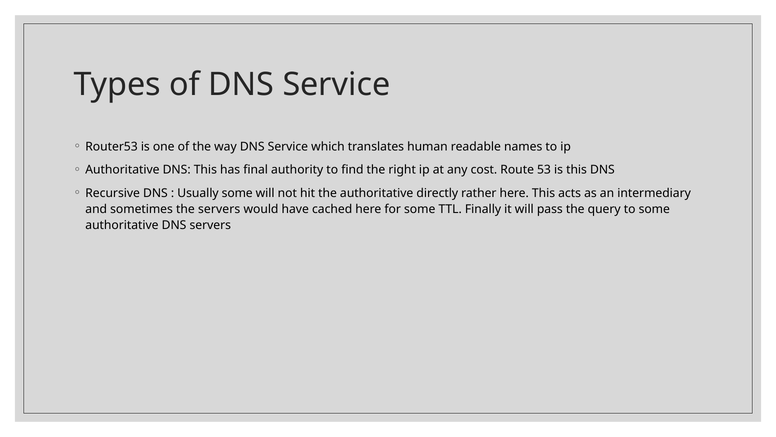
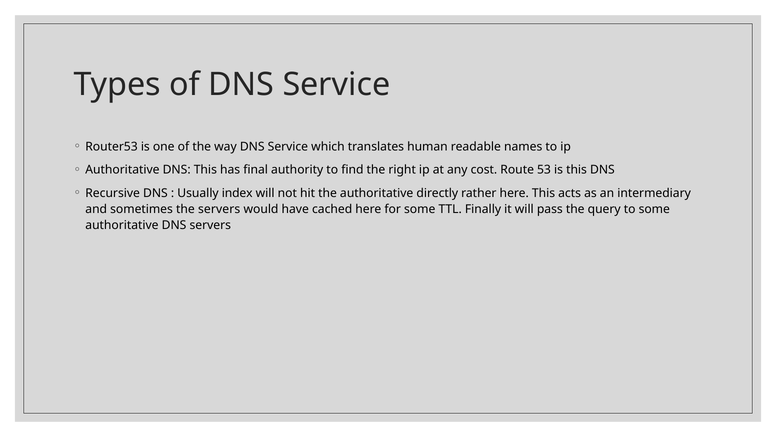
Usually some: some -> index
